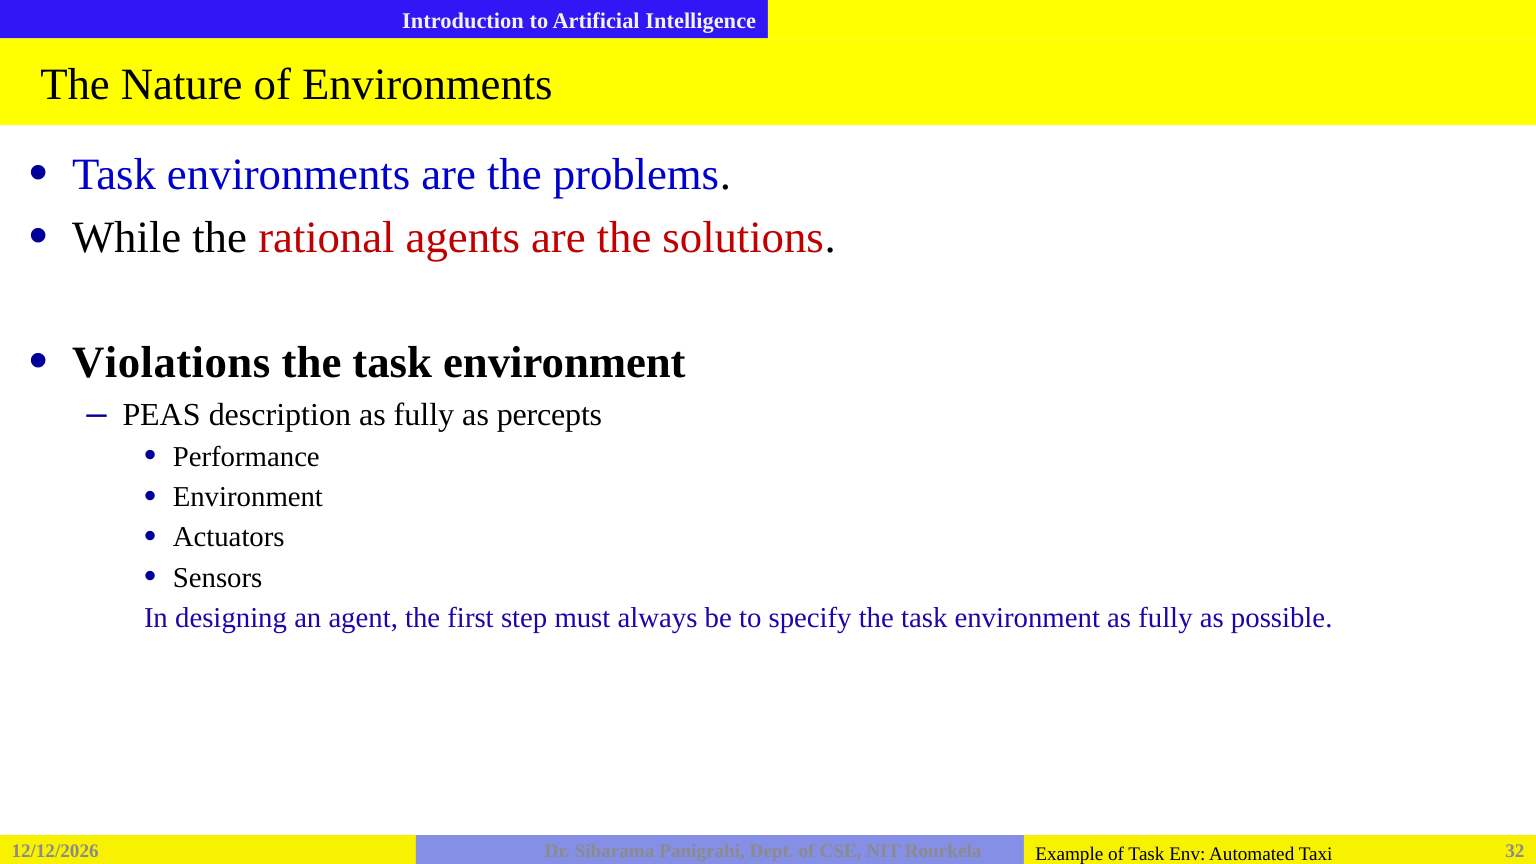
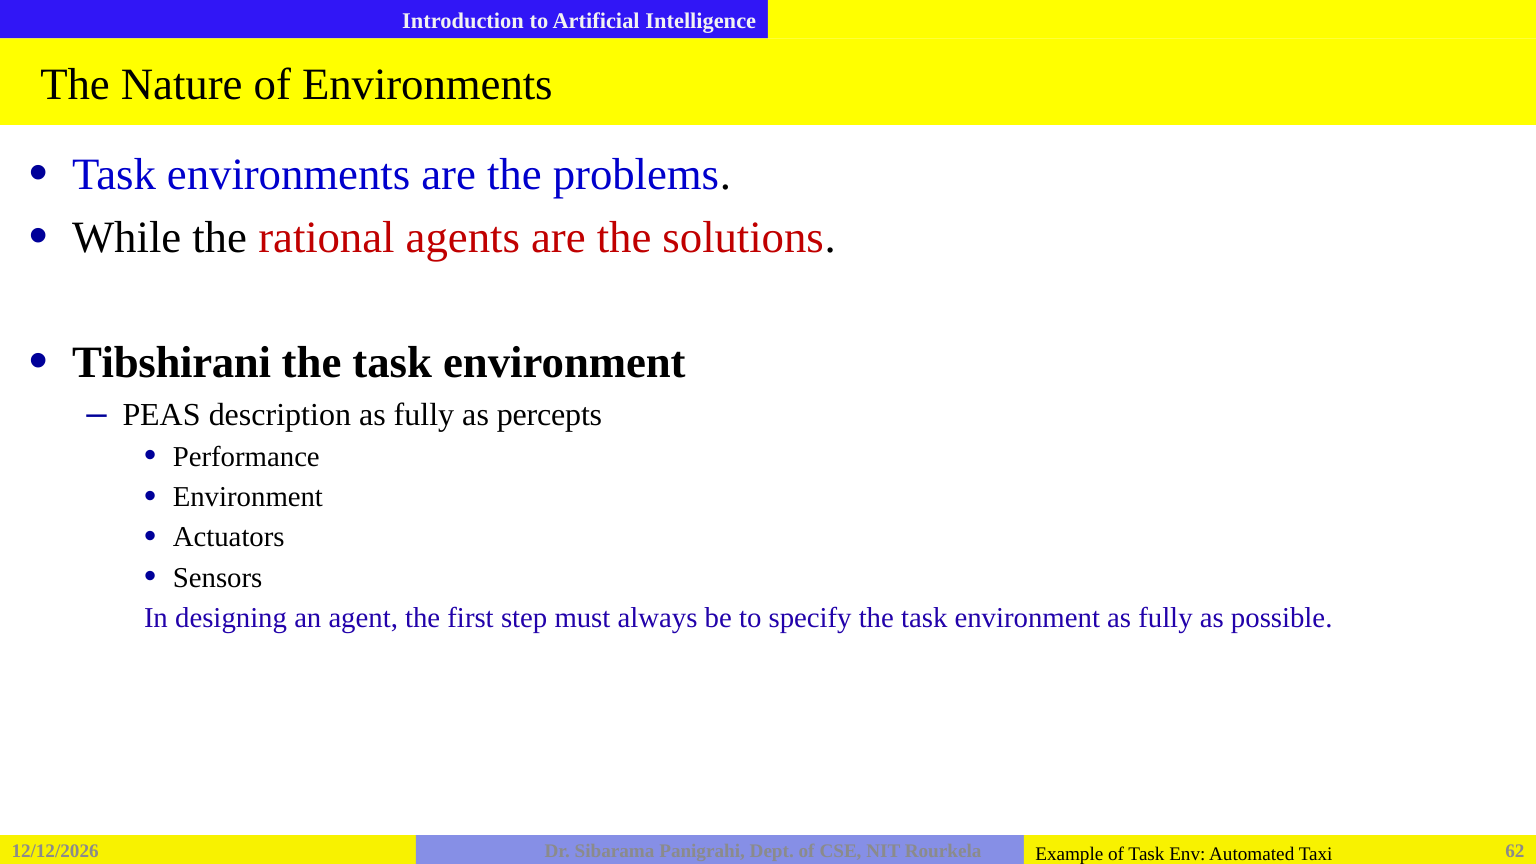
Violations: Violations -> Tibshirani
32: 32 -> 62
